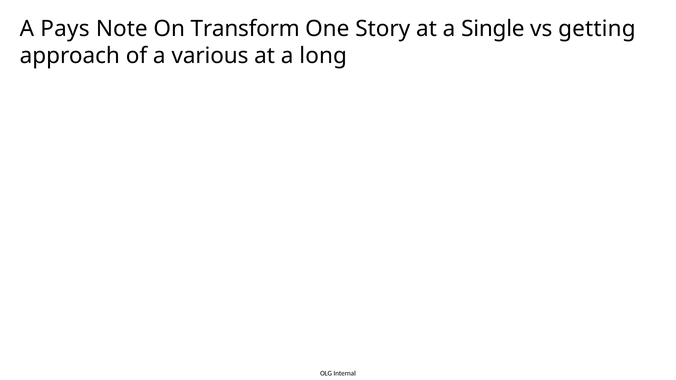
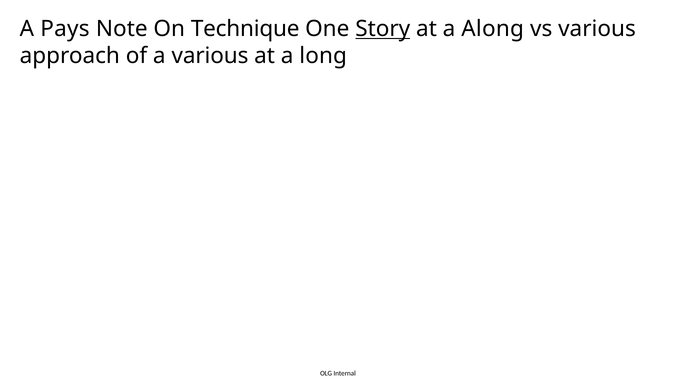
Transform: Transform -> Technique
Story underline: none -> present
Single: Single -> Along
vs getting: getting -> various
